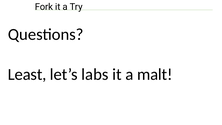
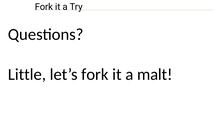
Least: Least -> Little
let’s labs: labs -> fork
